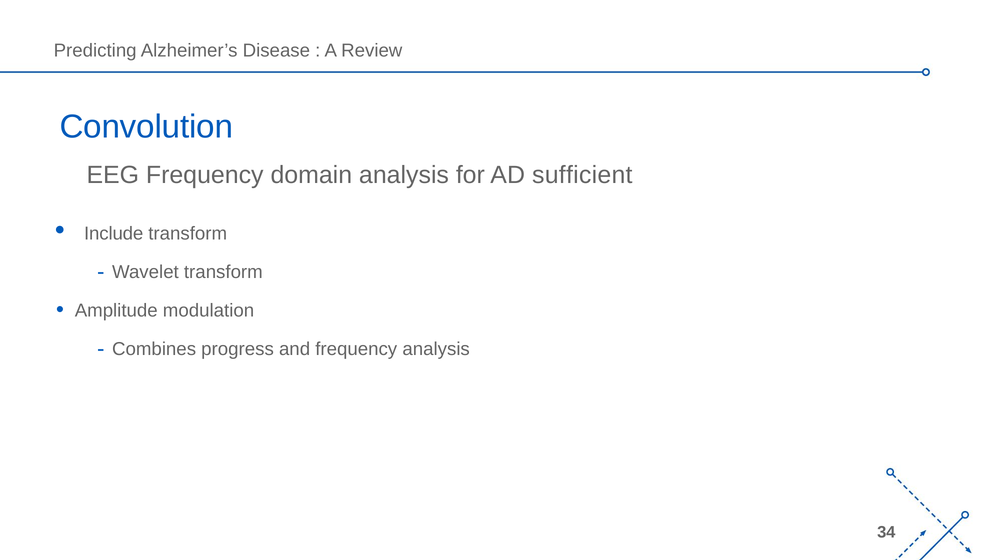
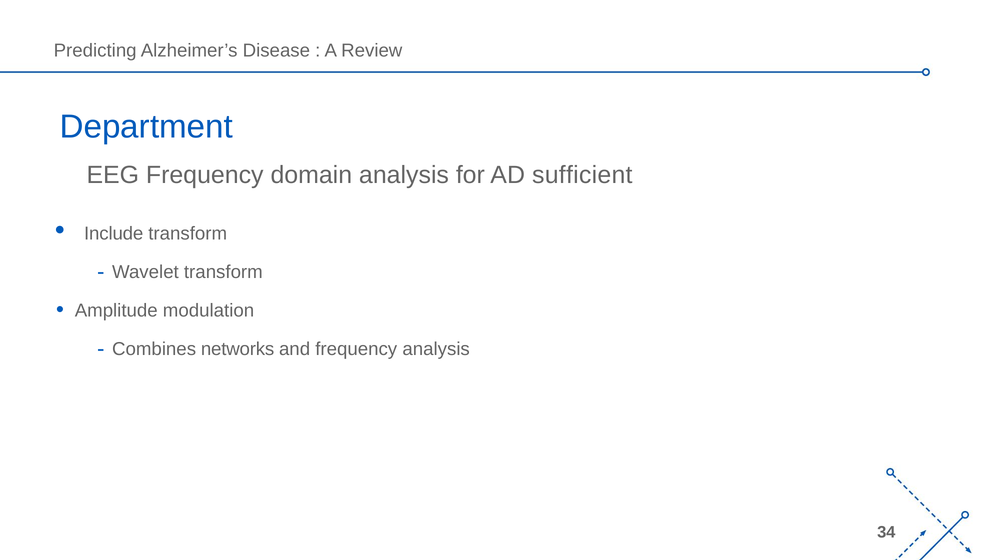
Convolution: Convolution -> Department
progress: progress -> networks
